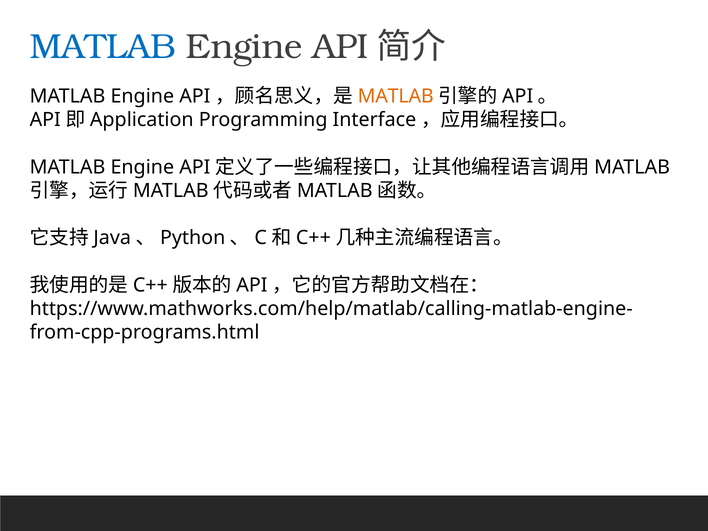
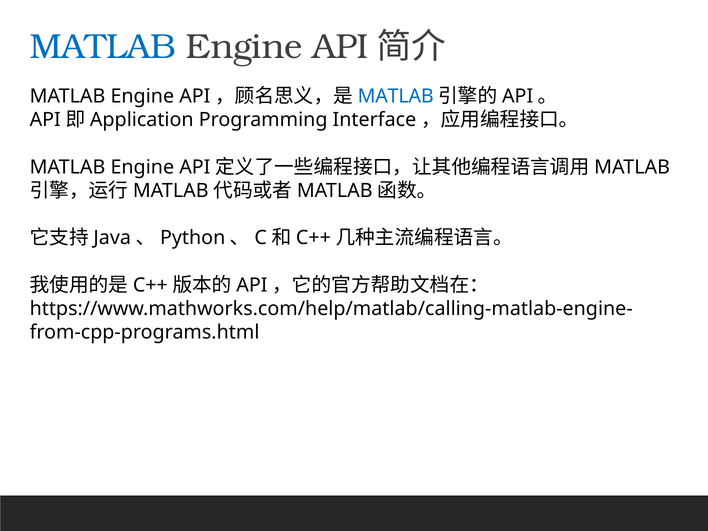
MATLAB at (396, 96) colour: orange -> blue
